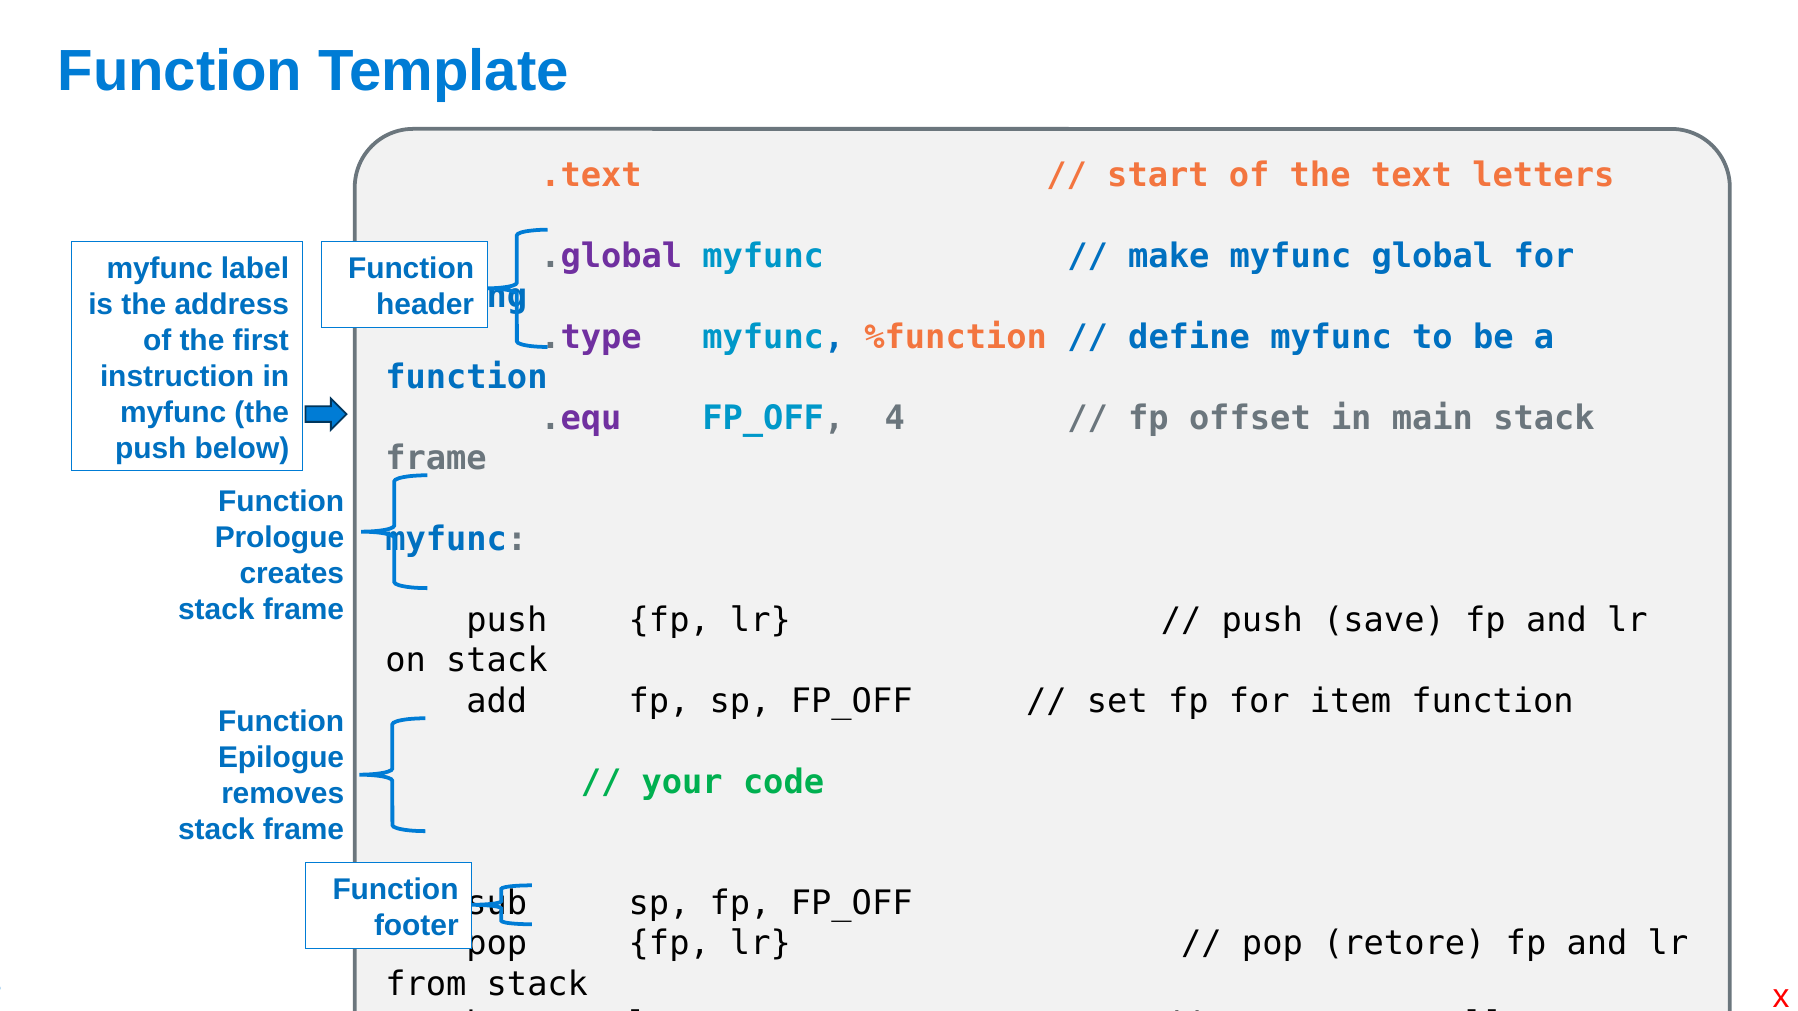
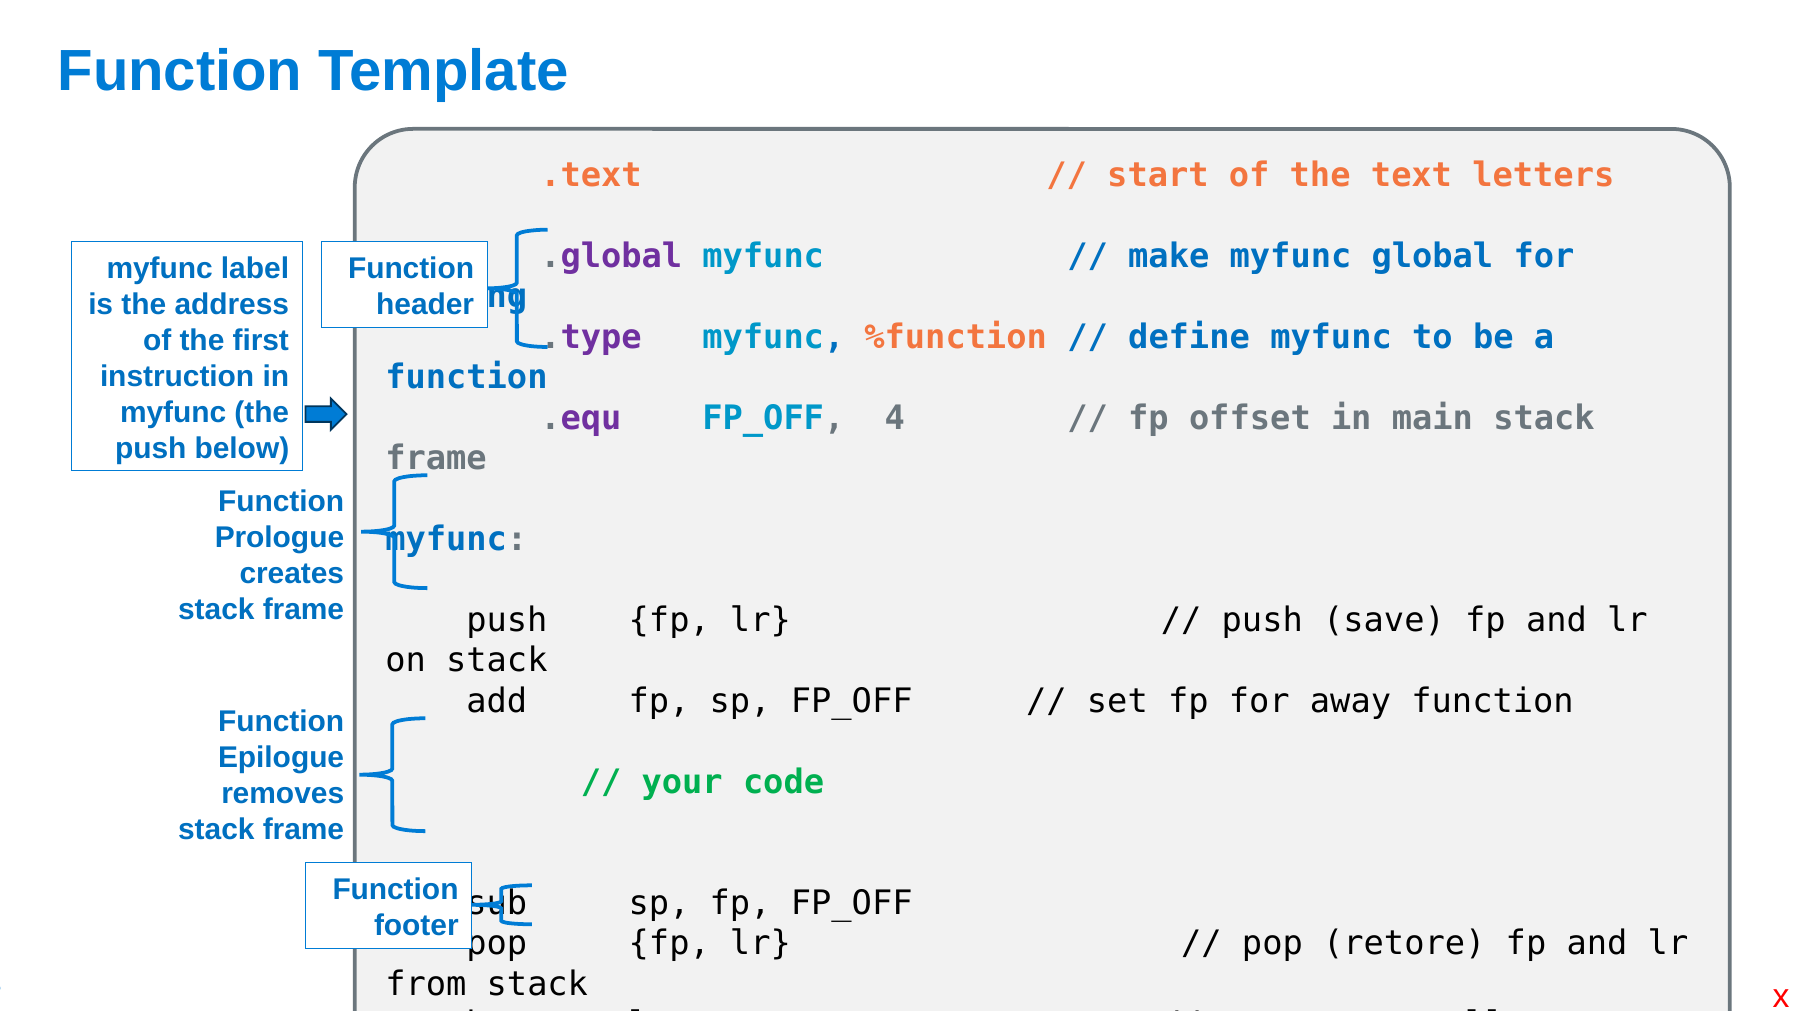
item: item -> away
